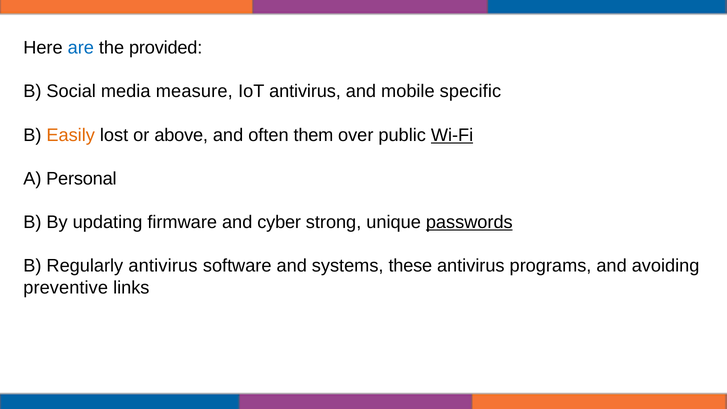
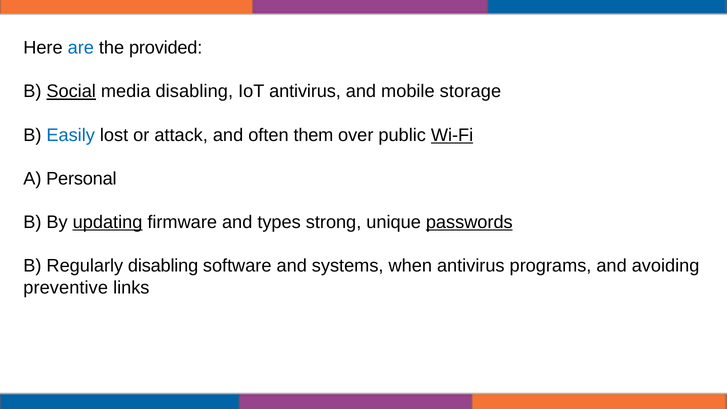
Social underline: none -> present
media measure: measure -> disabling
specific: specific -> storage
Easily colour: orange -> blue
above: above -> attack
updating underline: none -> present
cyber: cyber -> types
Regularly antivirus: antivirus -> disabling
these: these -> when
